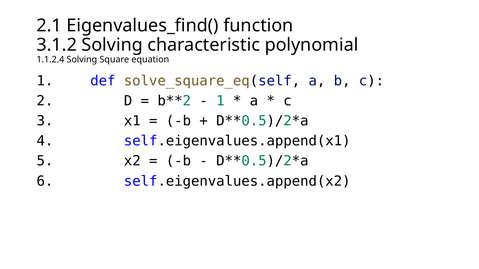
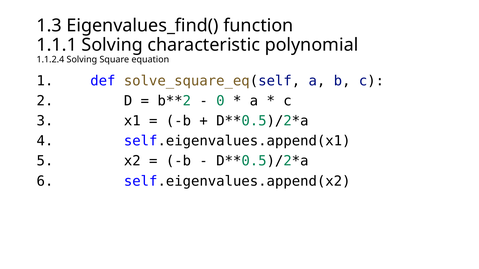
2.1: 2.1 -> 1.3
3.1.2: 3.1.2 -> 1.1.1
1 at (220, 101): 1 -> 0
